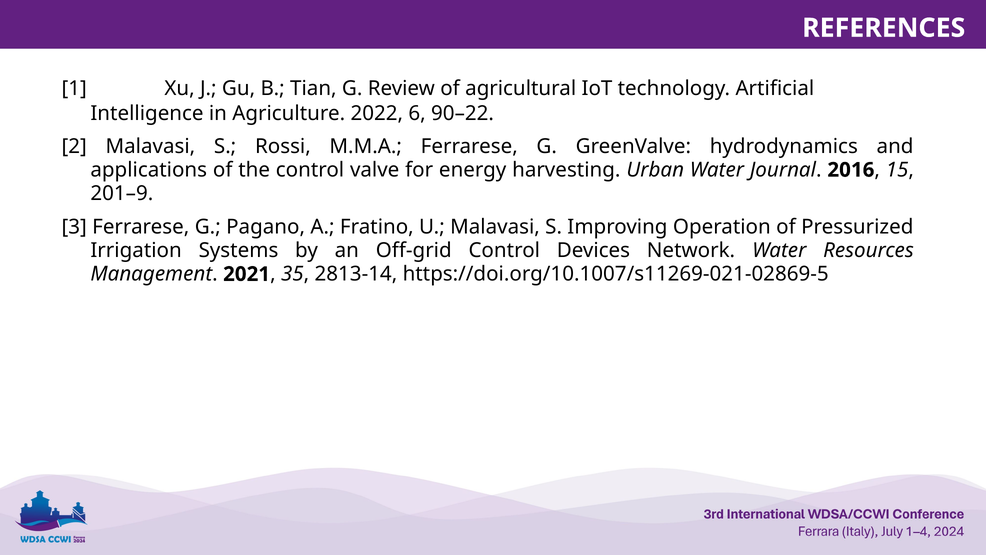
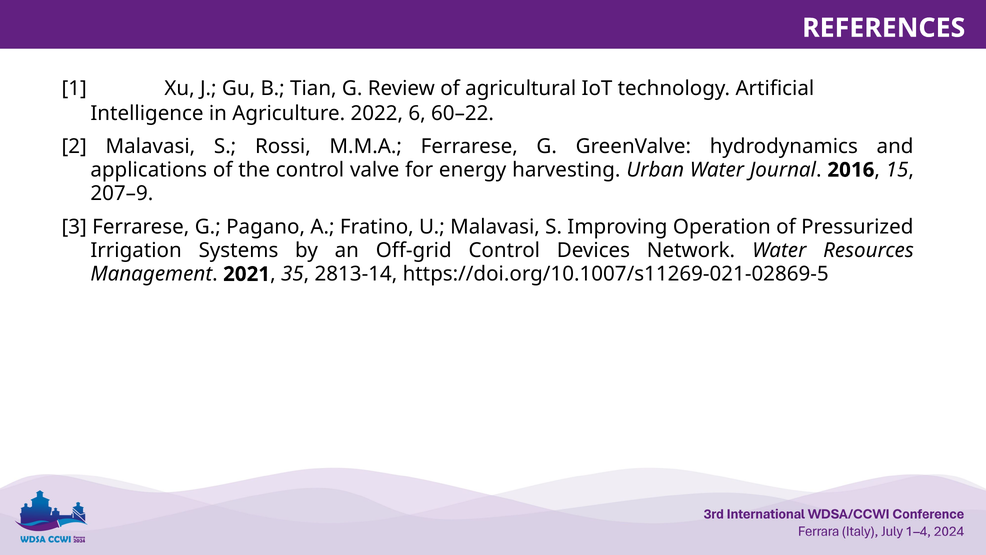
90–22: 90–22 -> 60–22
201–9: 201–9 -> 207–9
